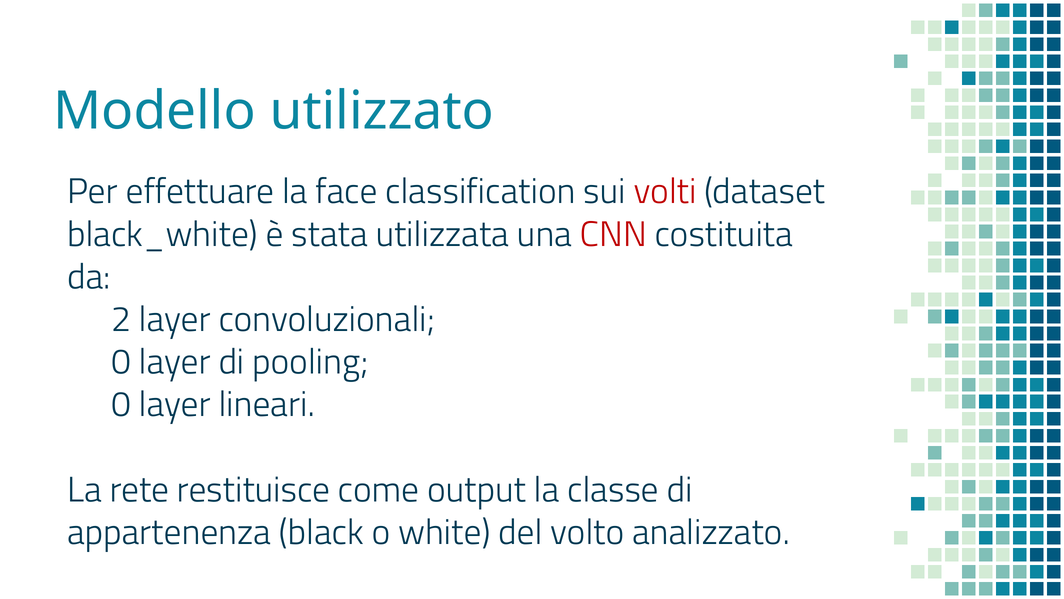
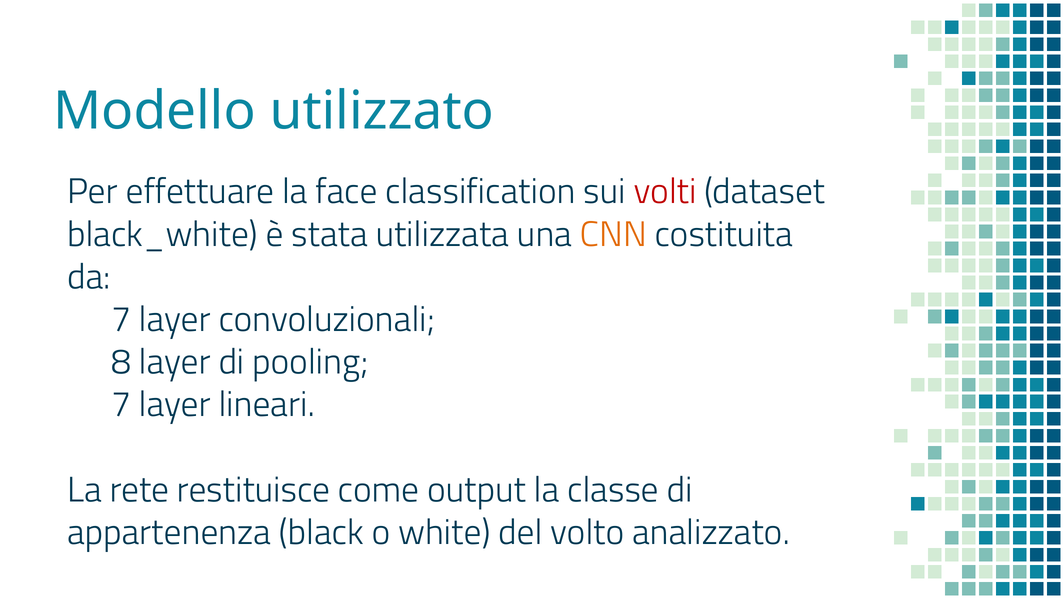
CNN colour: red -> orange
2 at (121, 319): 2 -> 7
0 at (121, 362): 0 -> 8
0 at (121, 404): 0 -> 7
